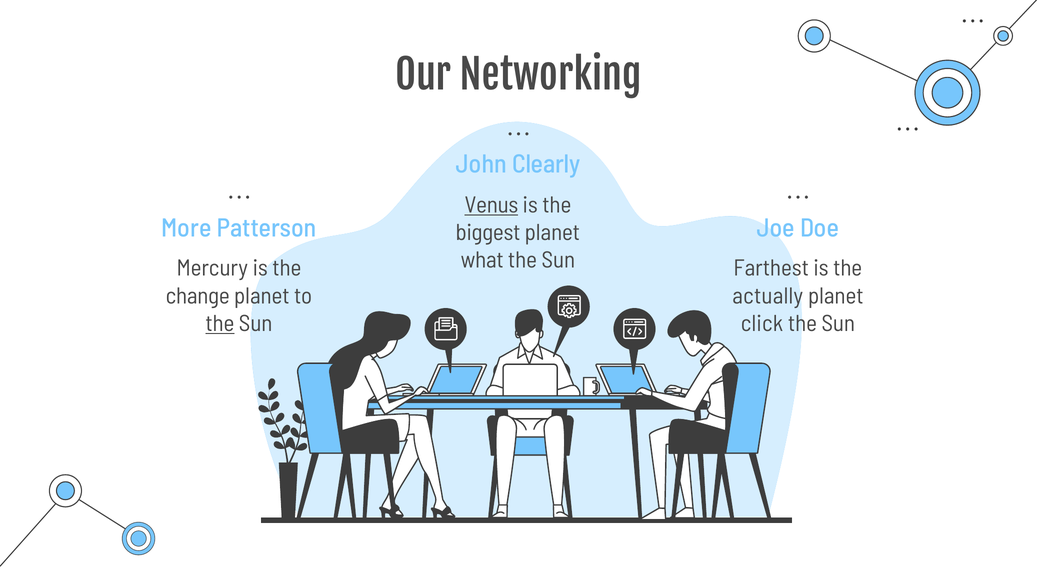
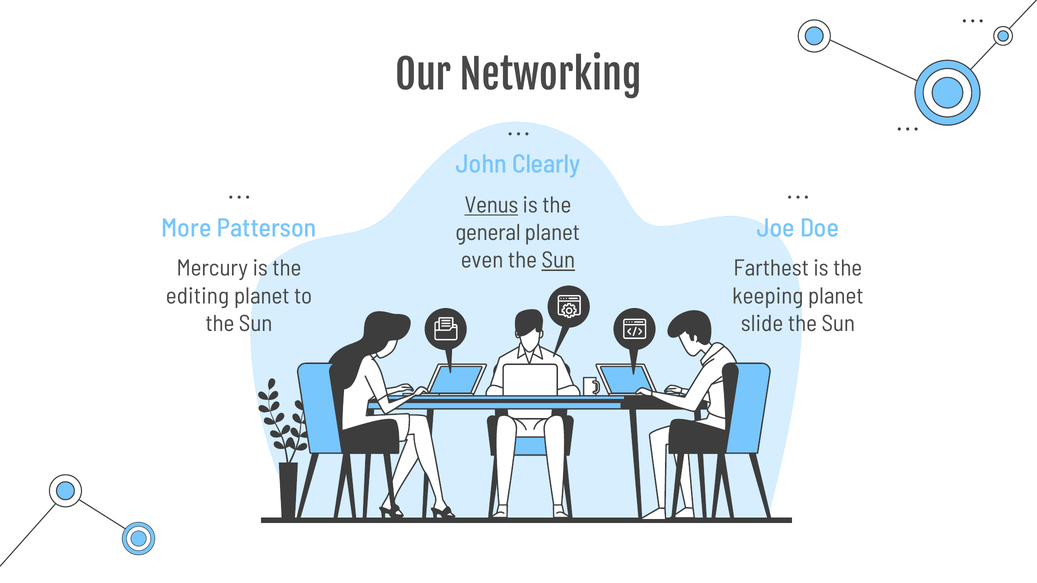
biggest: biggest -> general
what: what -> even
Sun at (558, 260) underline: none -> present
change: change -> editing
actually: actually -> keeping
the at (220, 324) underline: present -> none
click: click -> slide
